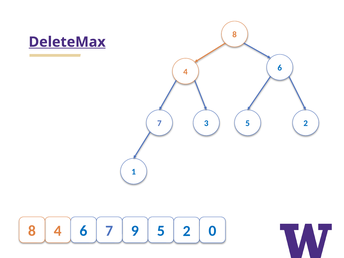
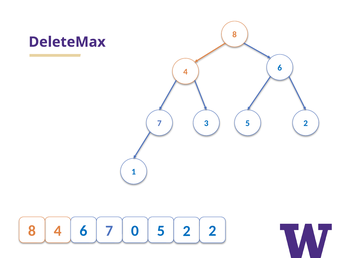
DeleteMax underline: present -> none
9: 9 -> 0
2 0: 0 -> 2
